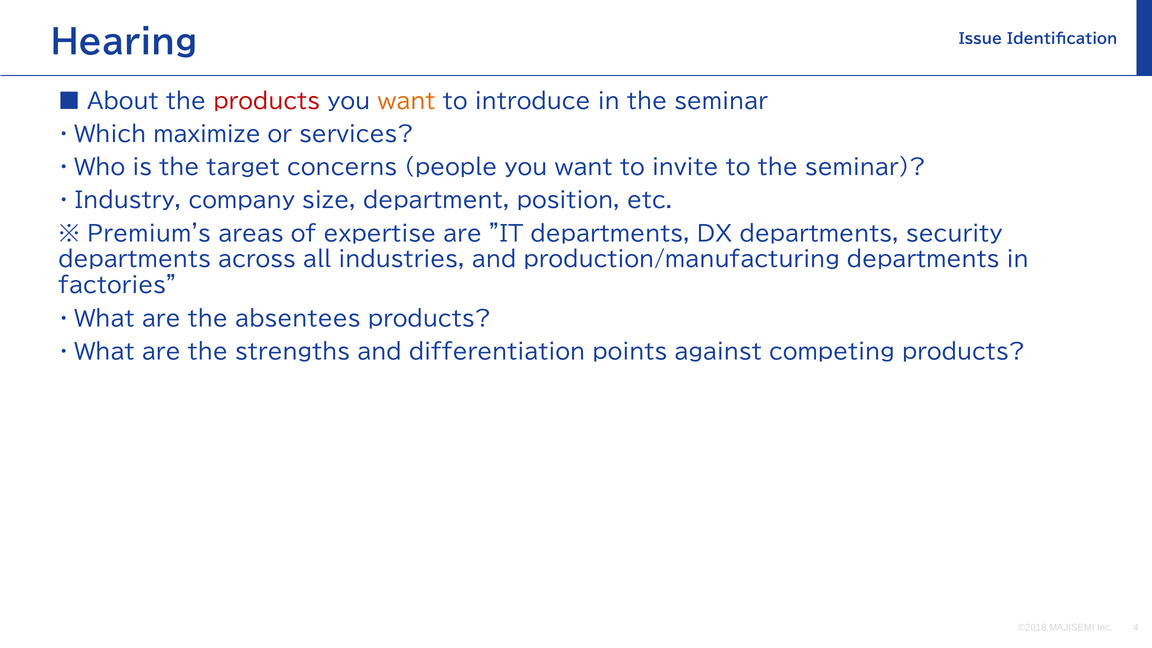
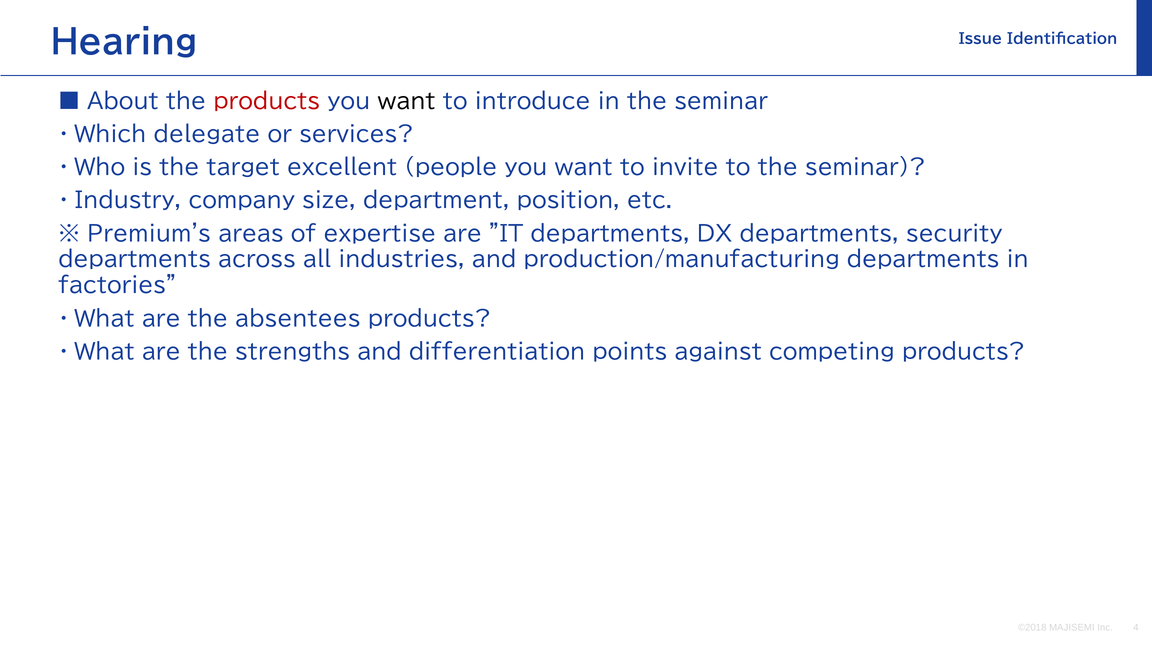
want at (407, 101) colour: orange -> black
maximize: maximize -> delegate
concerns: concerns -> excellent
